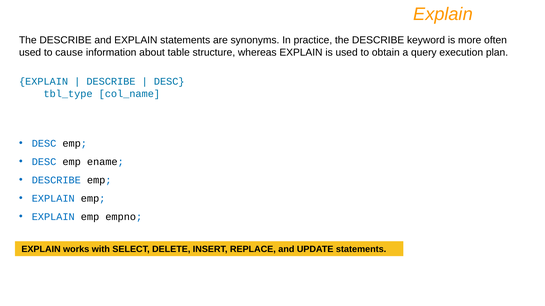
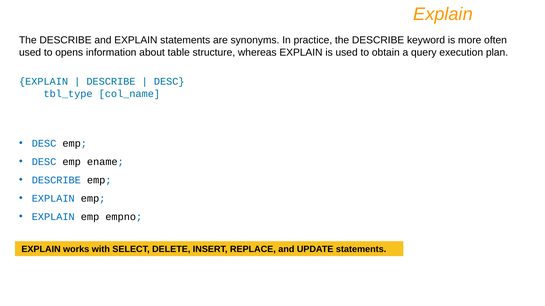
cause: cause -> opens
